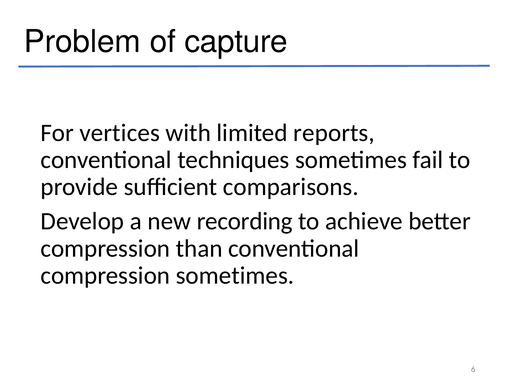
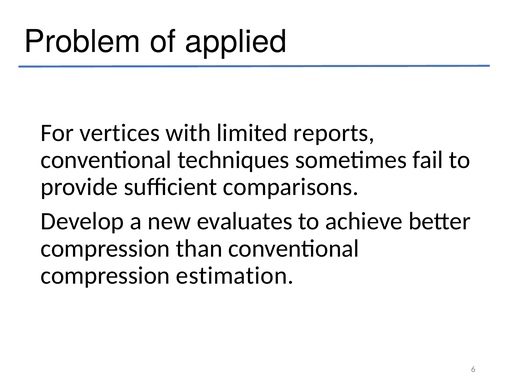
capture: capture -> applied
recording: recording -> evaluates
compression sometimes: sometimes -> estimation
